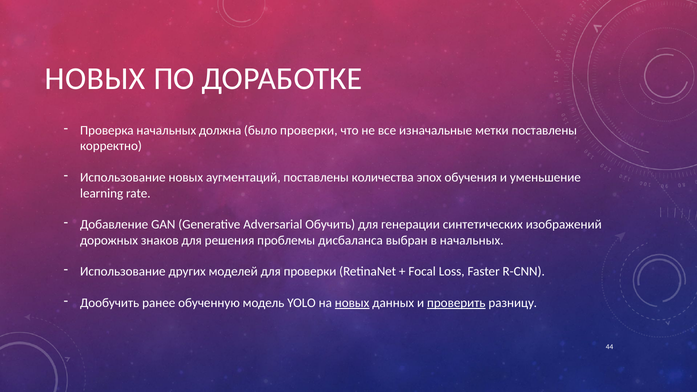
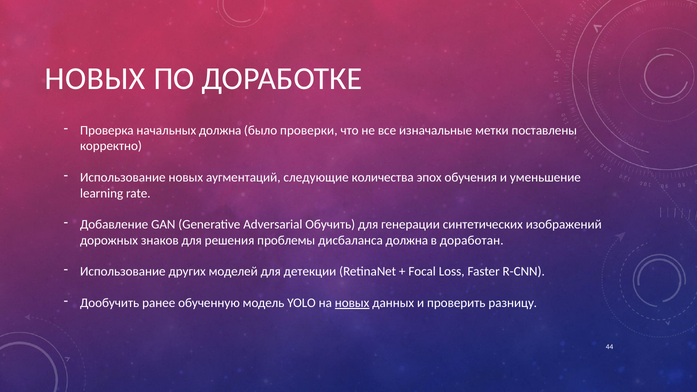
аугментаций поставлены: поставлены -> следующие
дисбаланса выбран: выбран -> должна
в начальных: начальных -> доработан
для проверки: проверки -> детекции
проверить underline: present -> none
